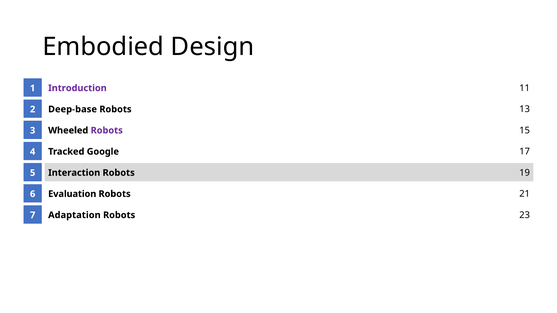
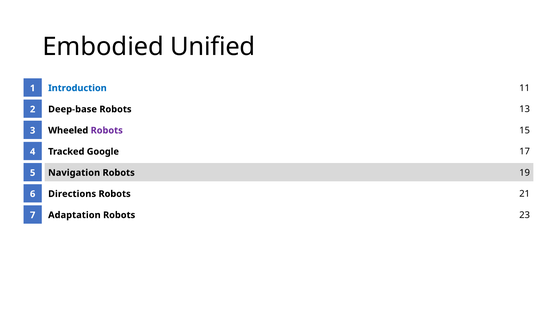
Design: Design -> Unified
Introduction colour: purple -> blue
Interaction: Interaction -> Navigation
Evaluation: Evaluation -> Directions
